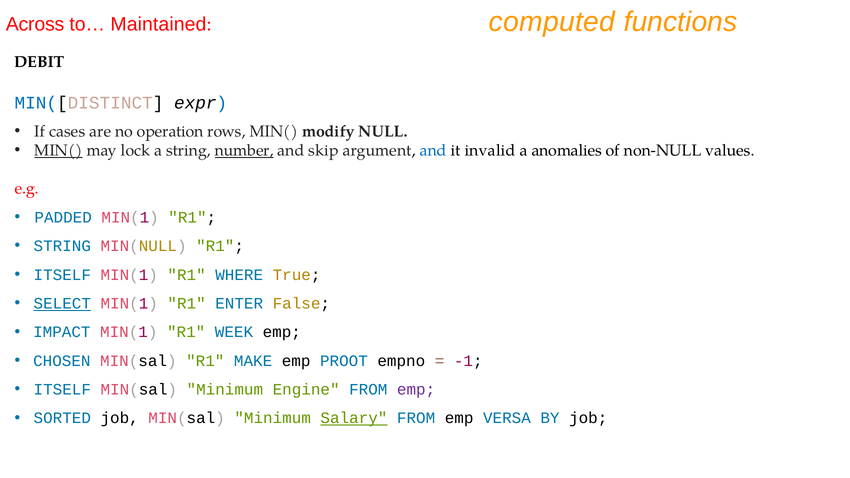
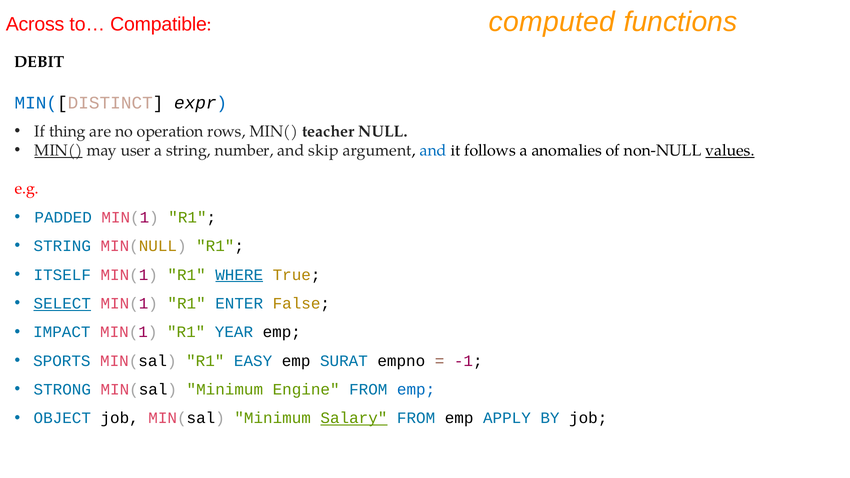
Maintained: Maintained -> Compatible
cases: cases -> thing
modify: modify -> teacher
lock: lock -> user
number underline: present -> none
invalid: invalid -> follows
values underline: none -> present
WHERE underline: none -> present
WEEK: WEEK -> YEAR
CHOSEN: CHOSEN -> SPORTS
MAKE: MAKE -> EASY
PROOT: PROOT -> SURAT
ITSELF at (62, 390): ITSELF -> STRONG
emp at (416, 390) colour: purple -> blue
SORTED: SORTED -> OBJECT
VERSA: VERSA -> APPLY
